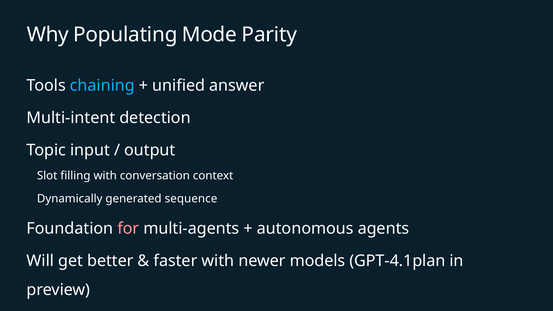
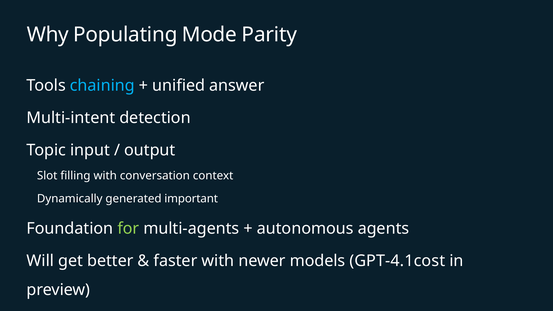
sequence: sequence -> important
for colour: pink -> light green
GPT-4.1plan: GPT-4.1plan -> GPT-4.1cost
